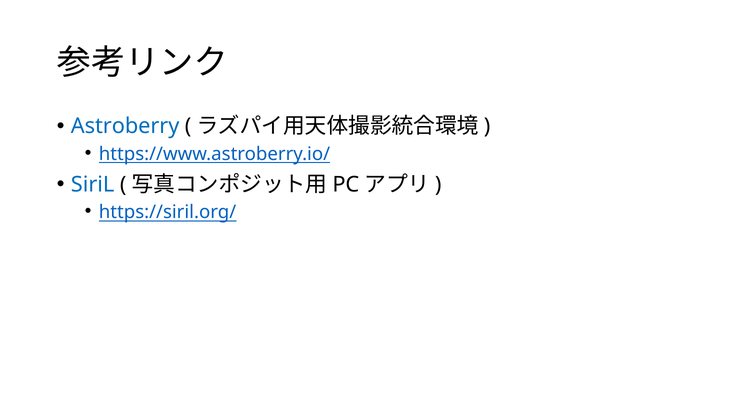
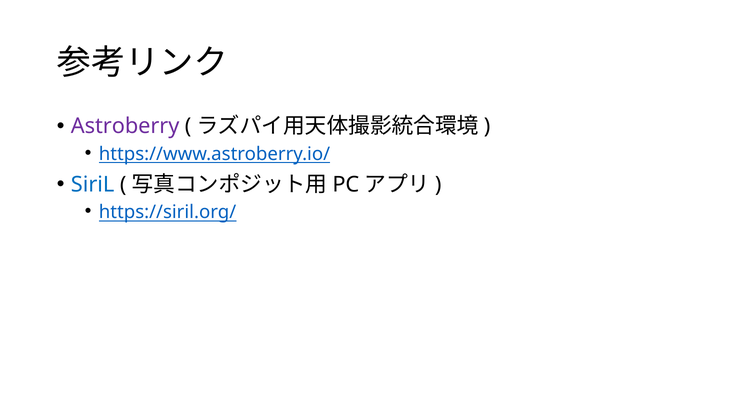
Astroberry colour: blue -> purple
